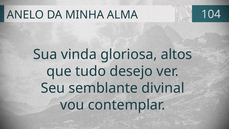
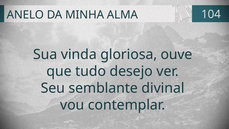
altos: altos -> ouve
